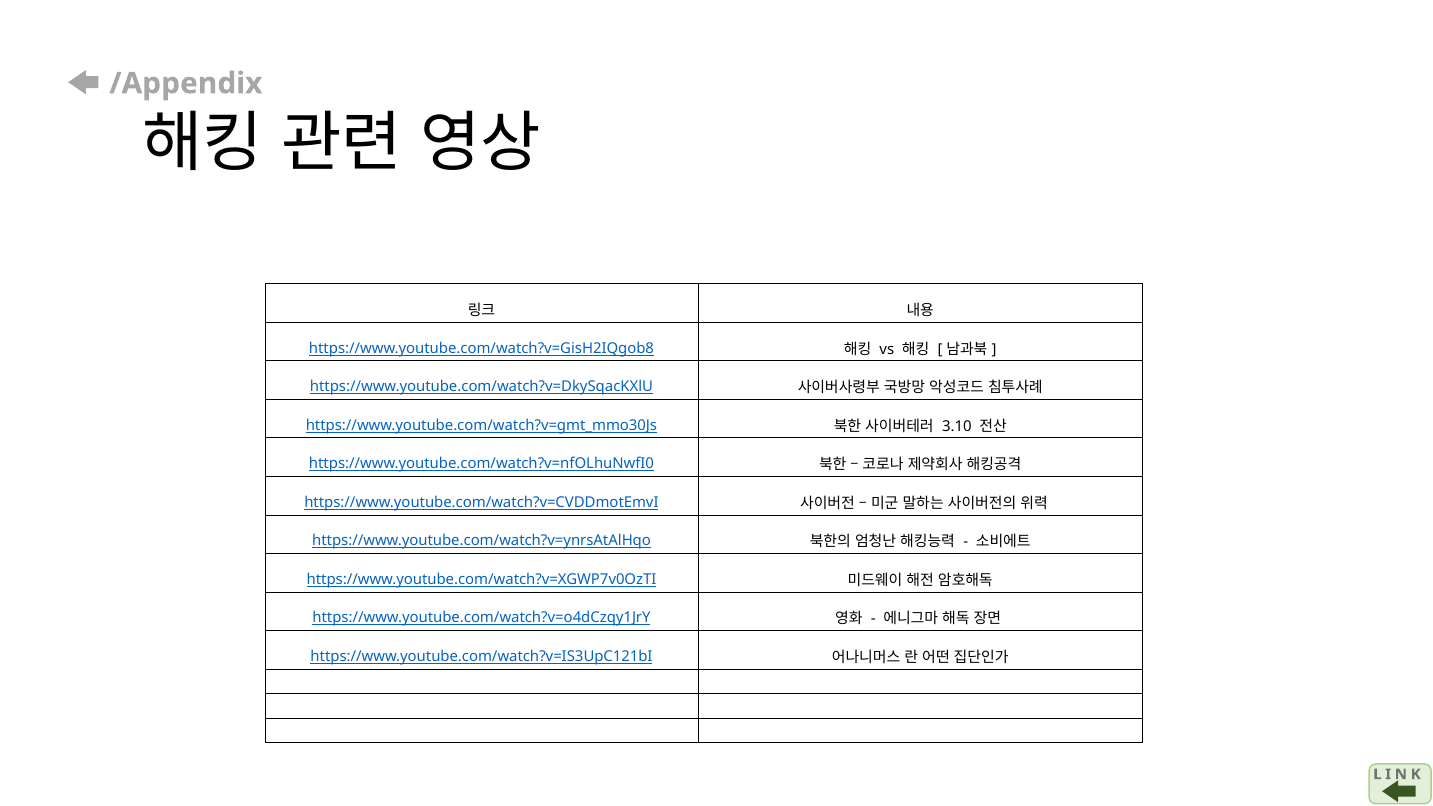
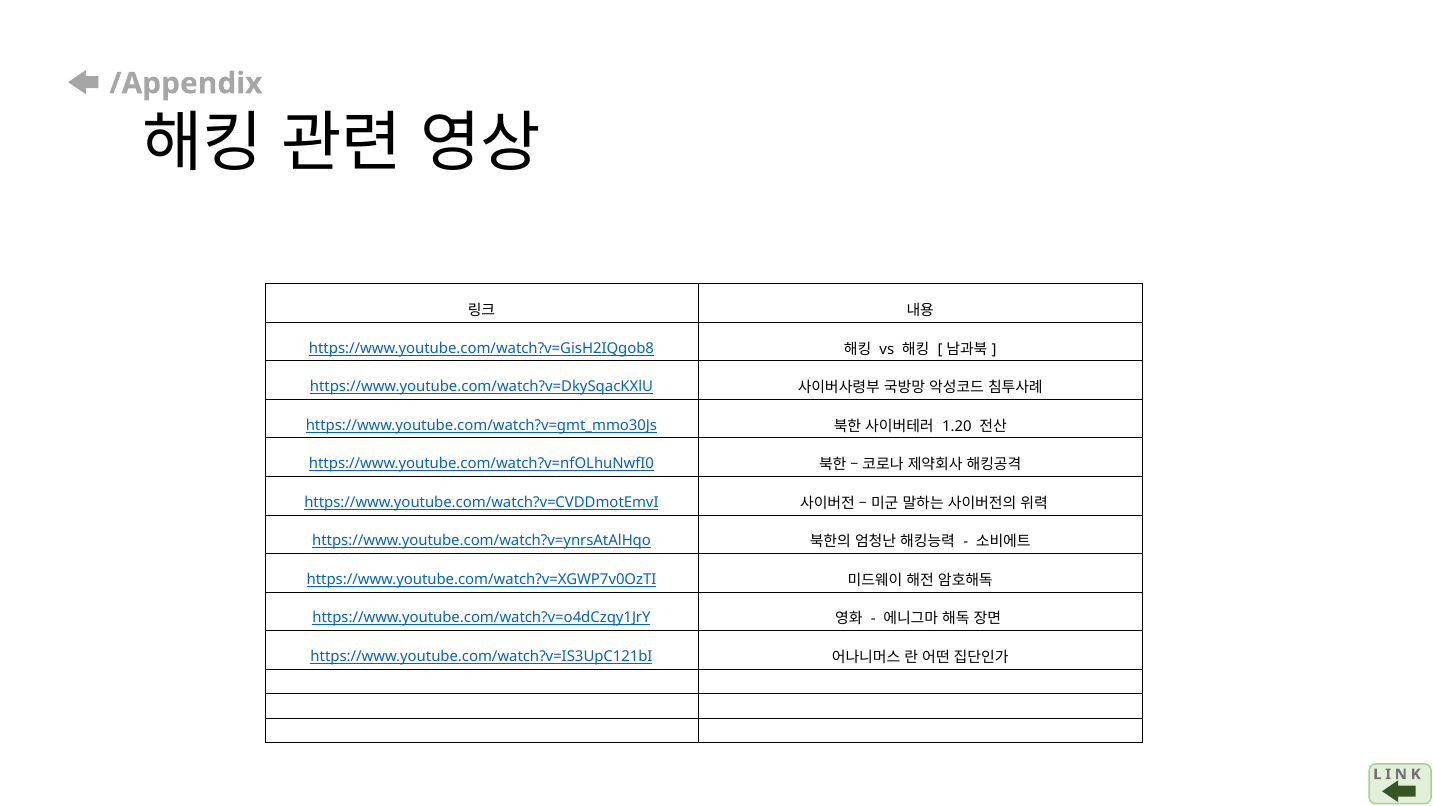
3.10: 3.10 -> 1.20
